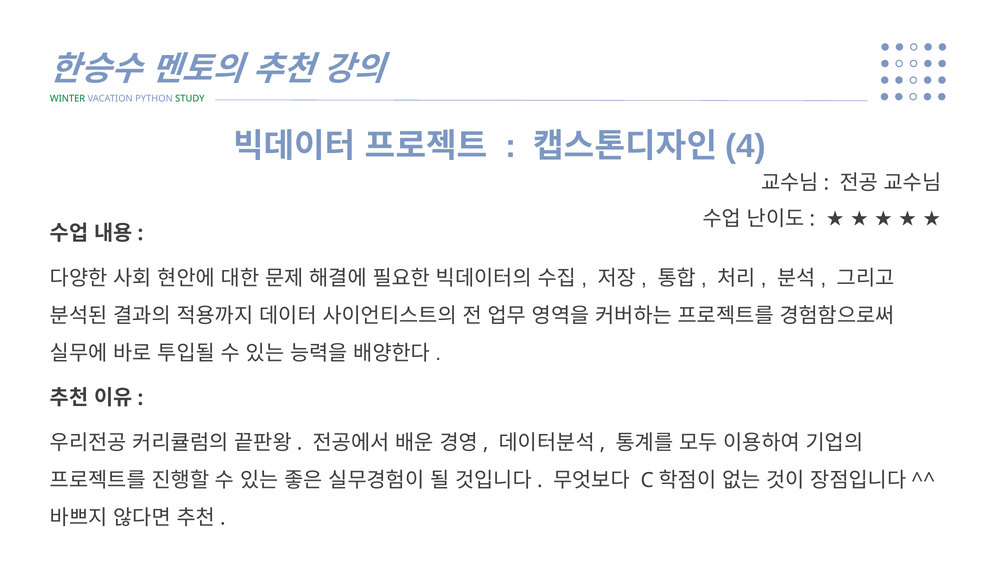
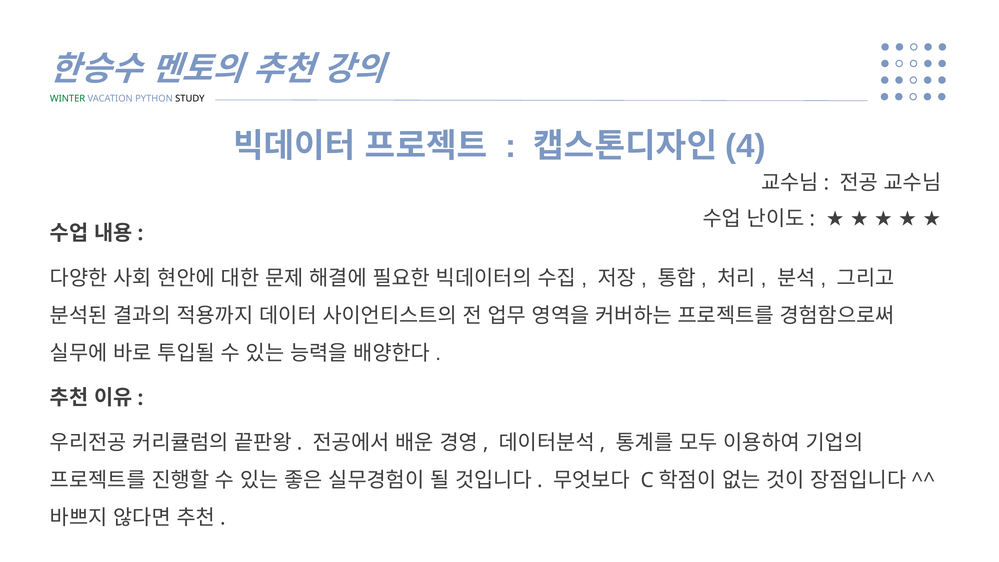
STUDY colour: green -> black
